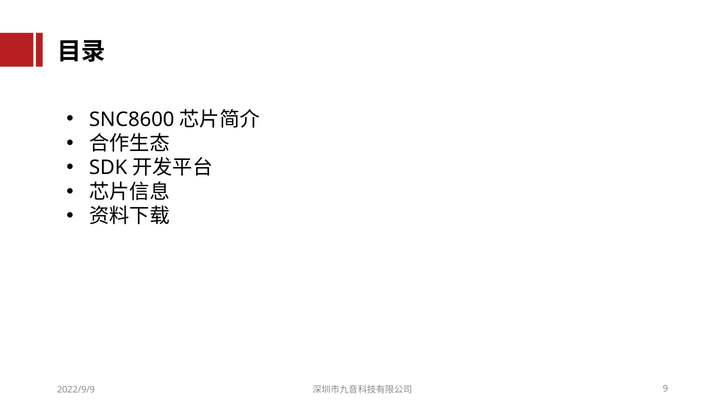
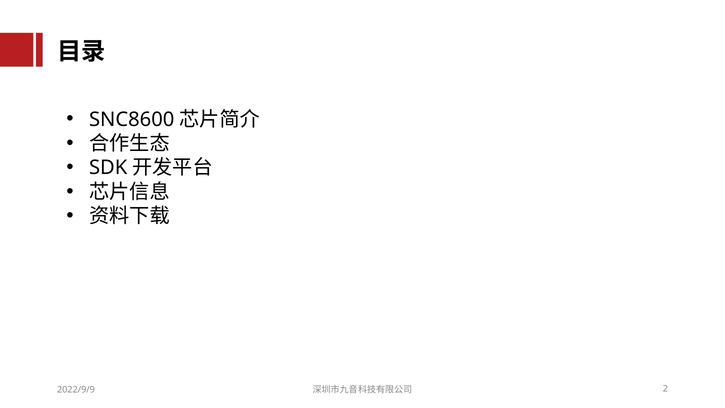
9: 9 -> 2
